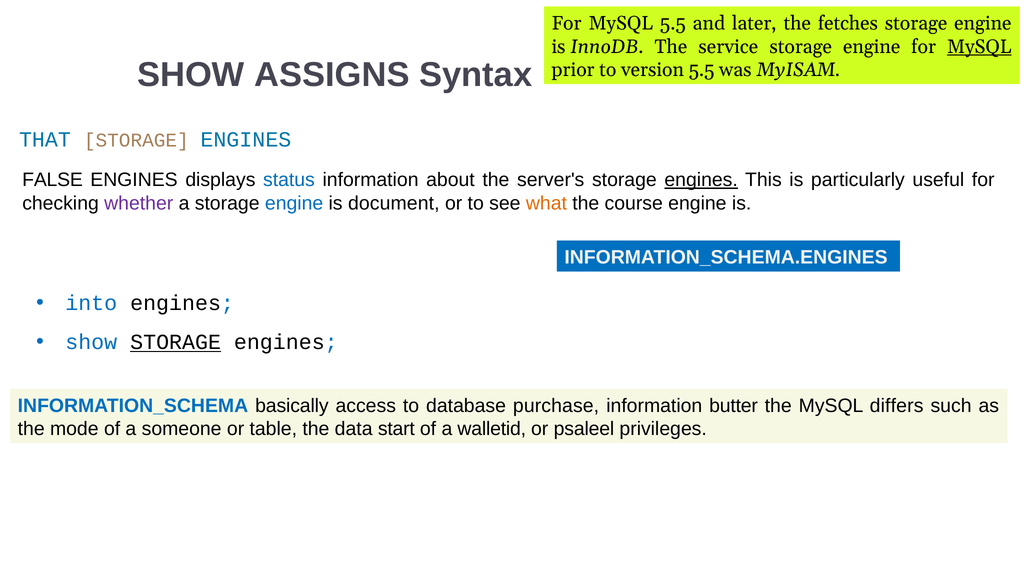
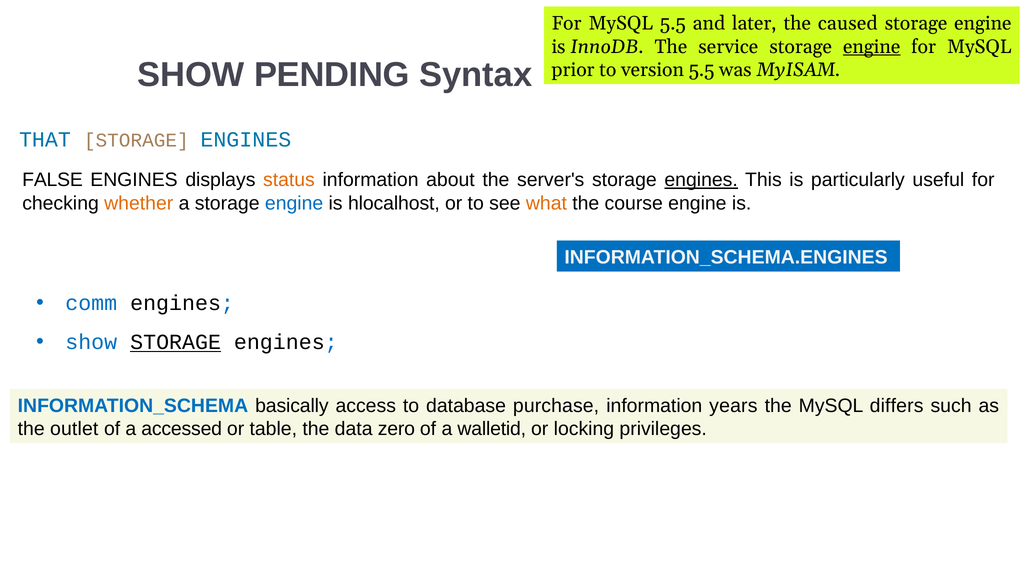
fetches: fetches -> caused
engine at (872, 47) underline: none -> present
MySQL at (979, 47) underline: present -> none
ASSIGNS: ASSIGNS -> PENDING
status colour: blue -> orange
whether colour: purple -> orange
document: document -> hlocalhost
into: into -> comm
butter: butter -> years
mode: mode -> outlet
someone: someone -> accessed
start: start -> zero
psaleel: psaleel -> locking
